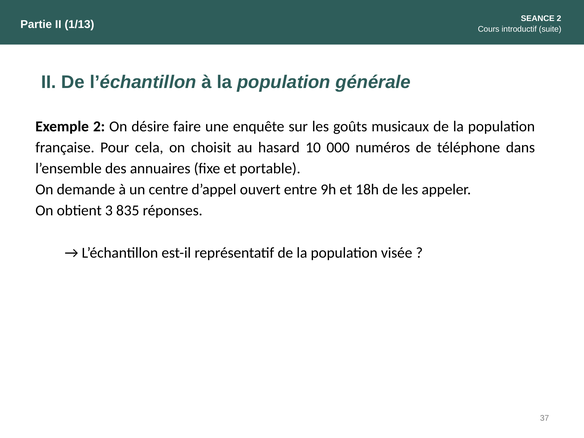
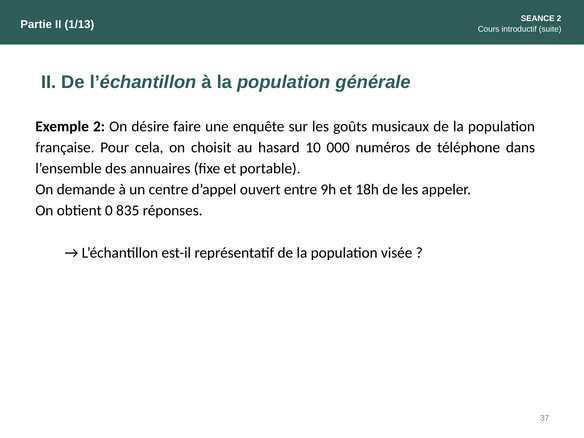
3: 3 -> 0
